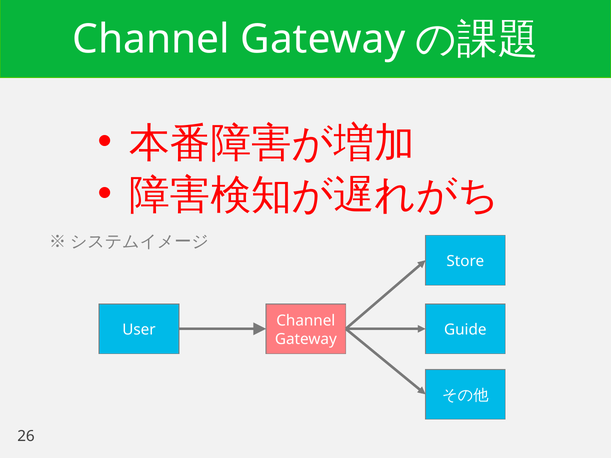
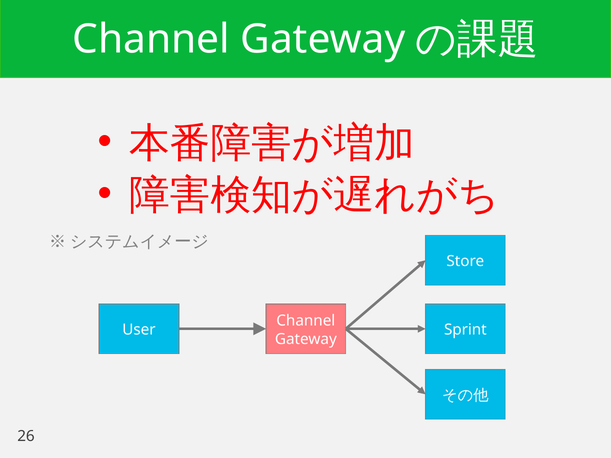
Guide: Guide -> Sprint
